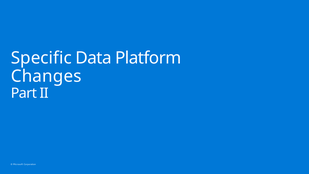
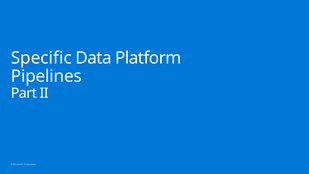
Changes: Changes -> Pipelines
